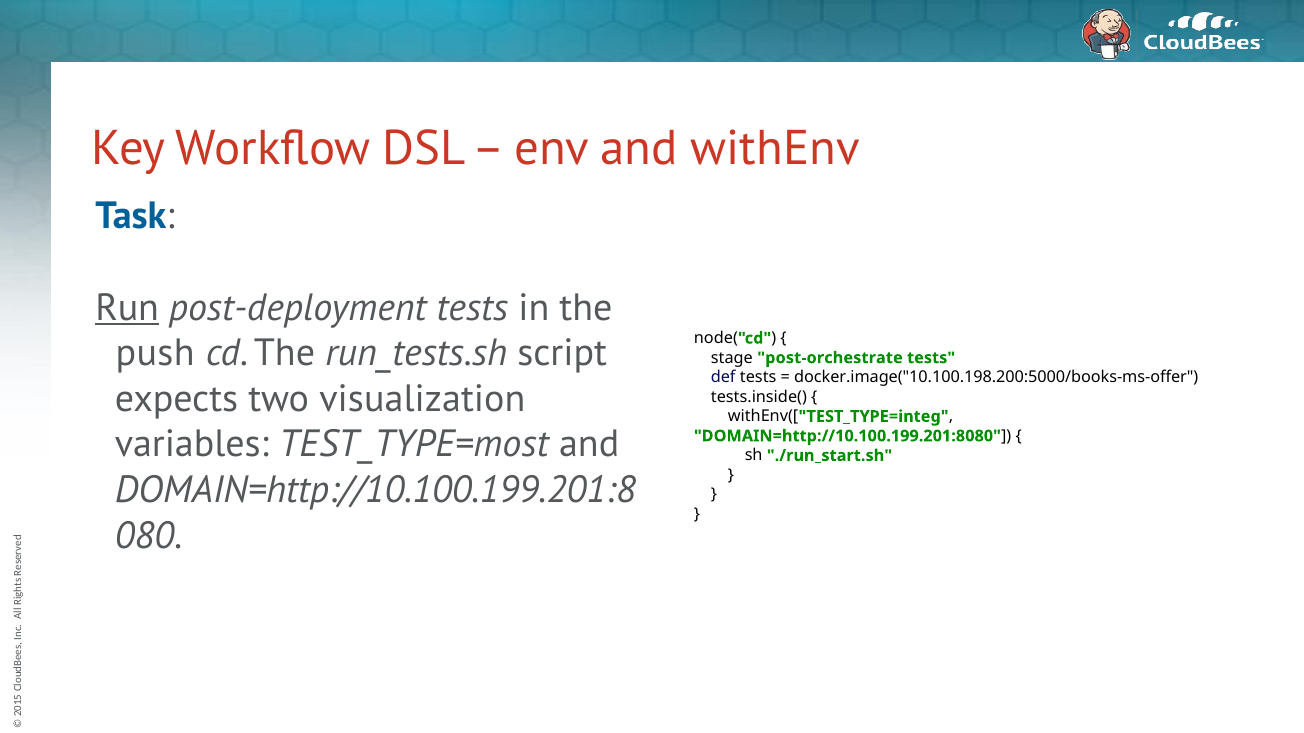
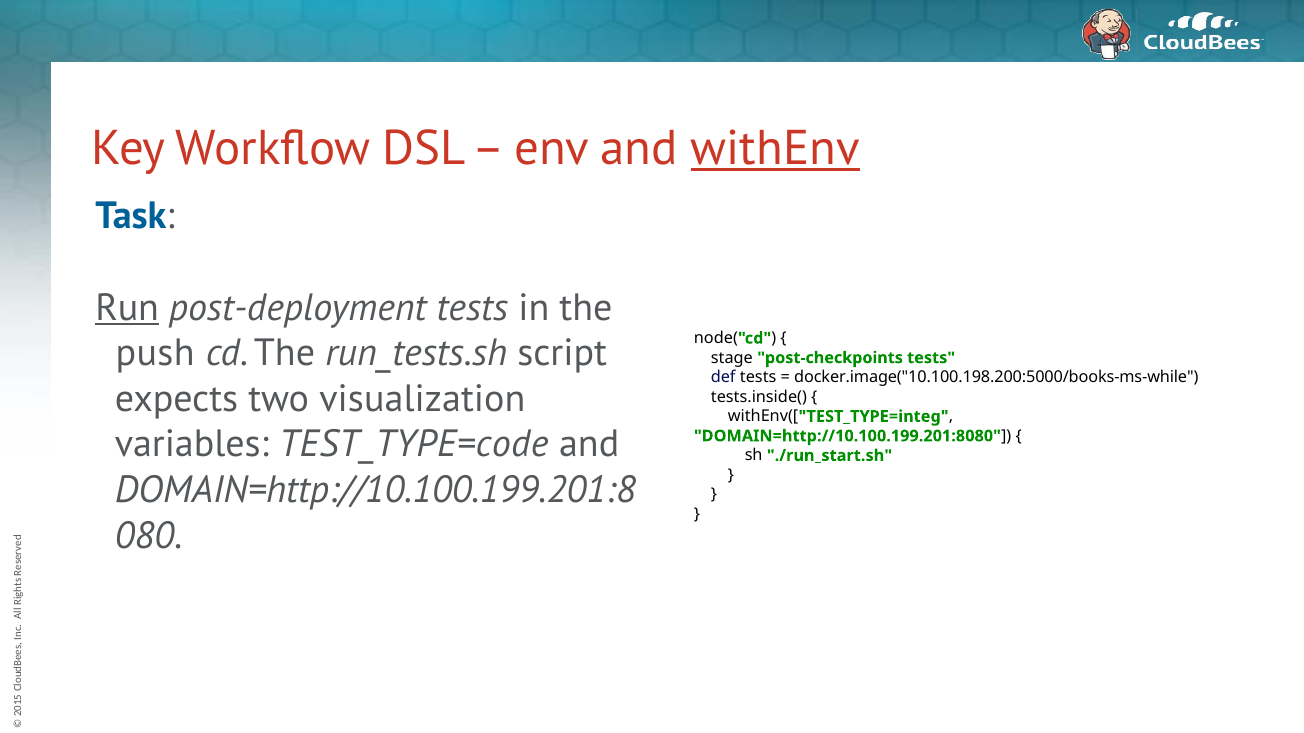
withEnv underline: none -> present
post-orchestrate: post-orchestrate -> post-checkpoints
docker.image("10.100.198.200:5000/books-ms-offer: docker.image("10.100.198.200:5000/books-ms-offer -> docker.image("10.100.198.200:5000/books-ms-while
TEST_TYPE=most: TEST_TYPE=most -> TEST_TYPE=code
